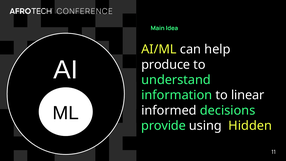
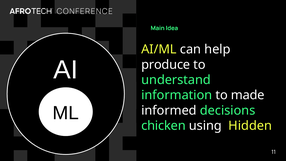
linear: linear -> made
provide: provide -> chicken
